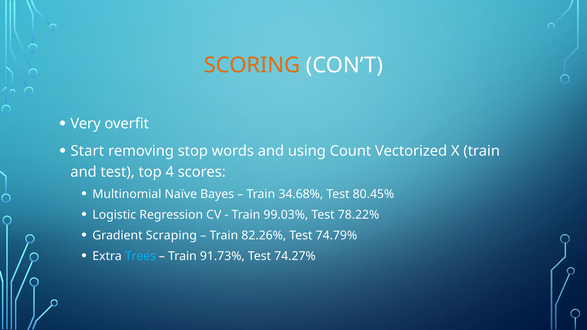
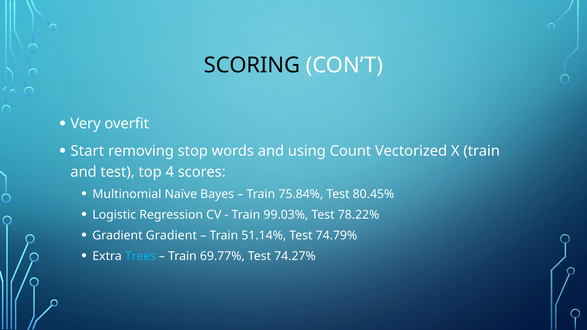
SCORING colour: orange -> black
34.68%: 34.68% -> 75.84%
Gradient Scraping: Scraping -> Gradient
82.26%: 82.26% -> 51.14%
91.73%: 91.73% -> 69.77%
